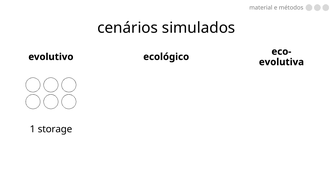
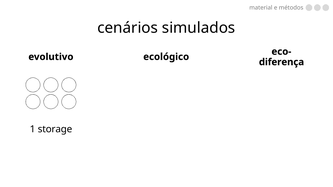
evolutiva: evolutiva -> diferença
